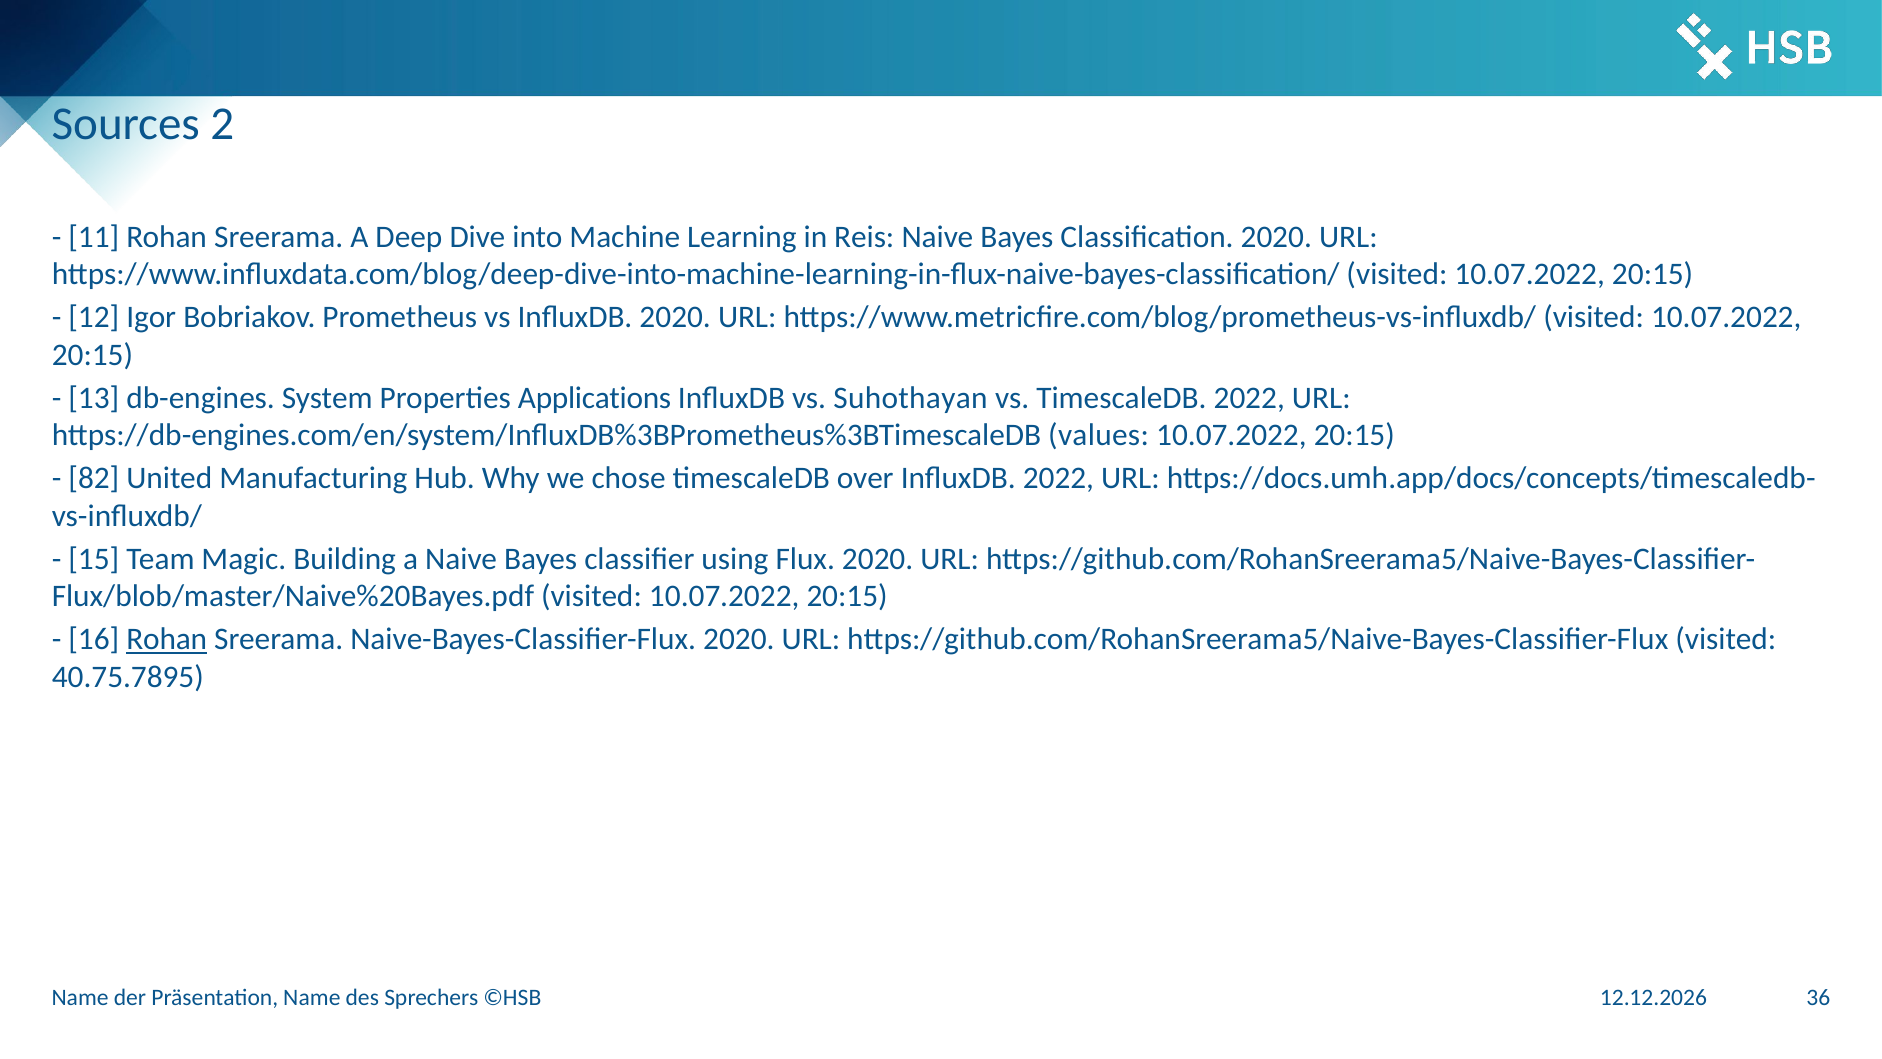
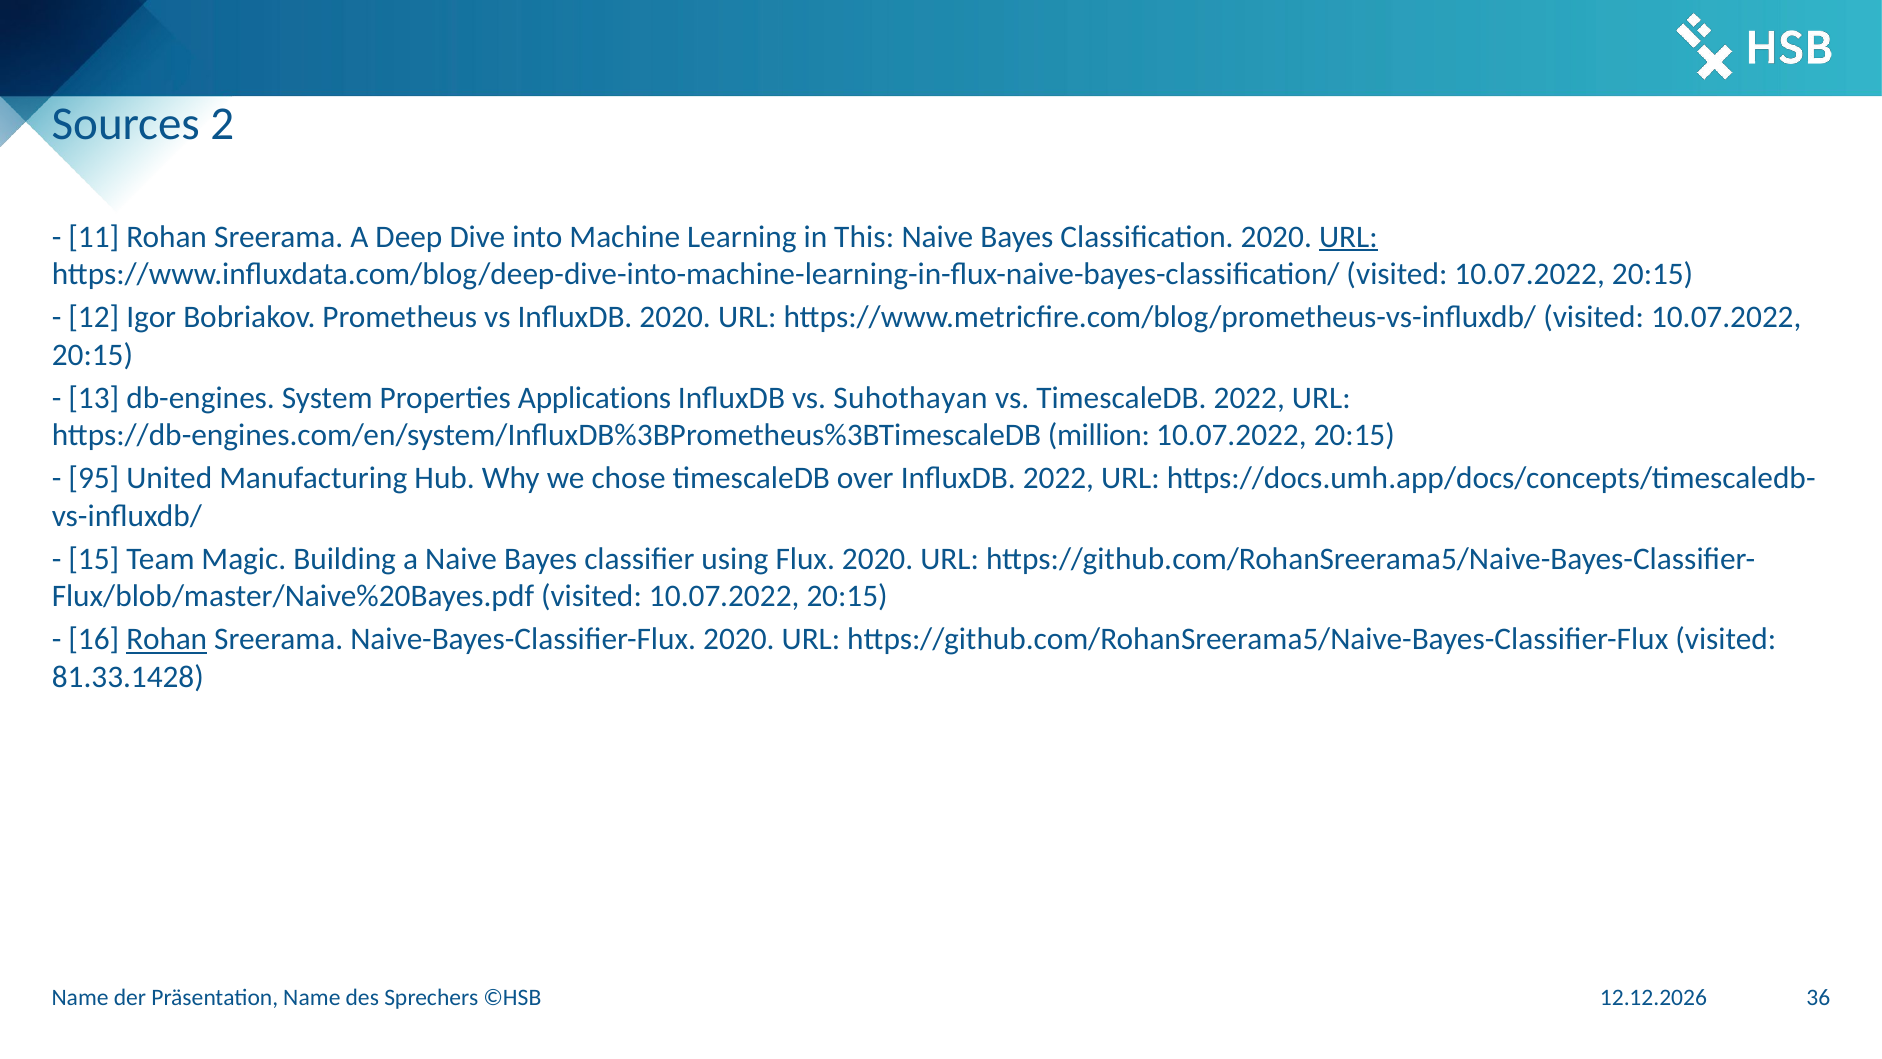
Reis: Reis -> This
URL at (1348, 237) underline: none -> present
values: values -> million
82: 82 -> 95
40.75.7895: 40.75.7895 -> 81.33.1428
